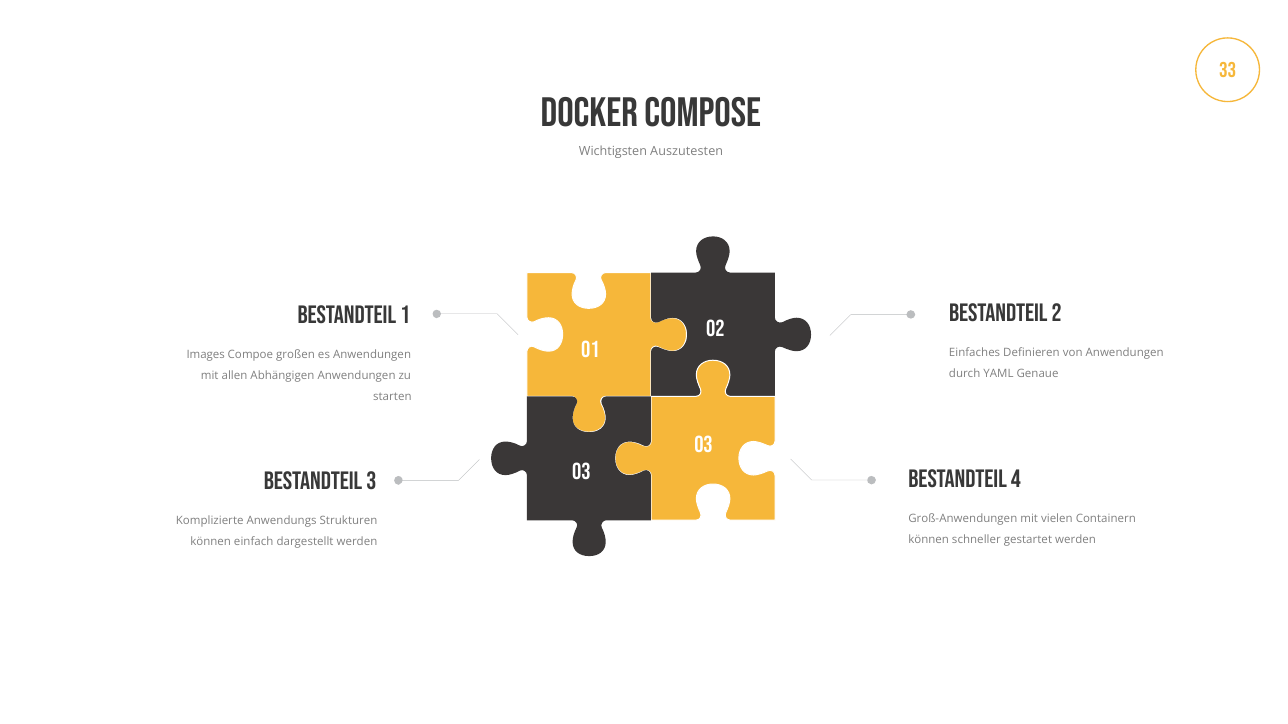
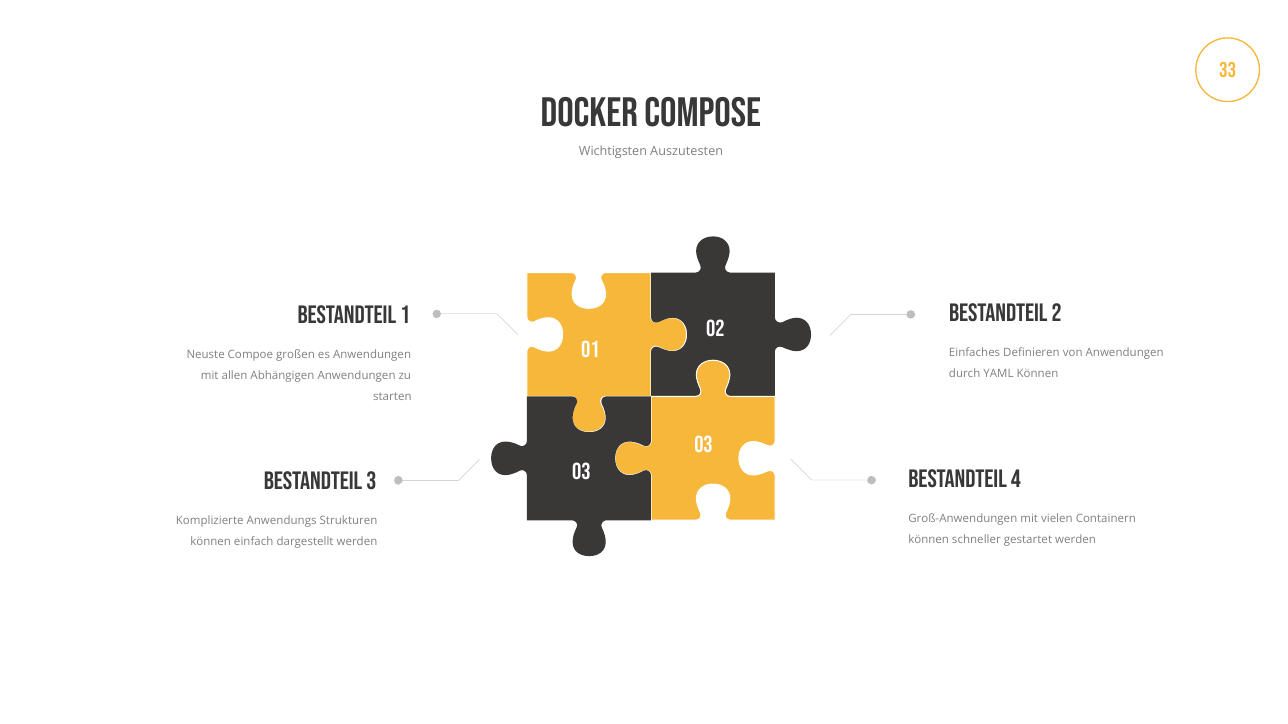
Images: Images -> Neuste
YAML Genaue: Genaue -> Können
